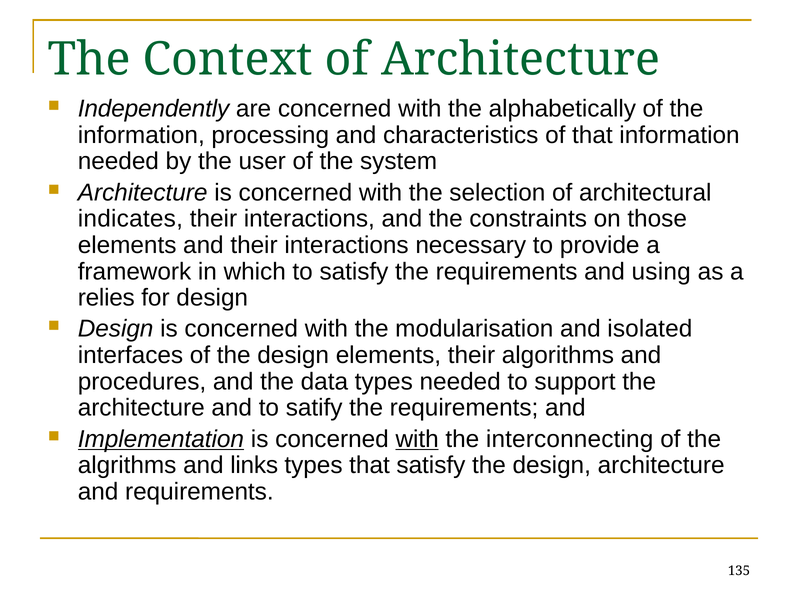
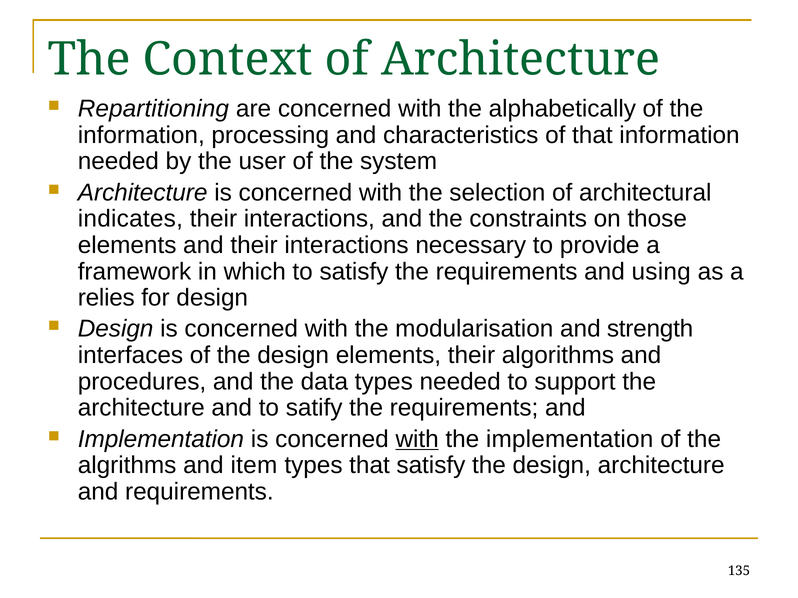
Independently: Independently -> Repartitioning
isolated: isolated -> strength
Implementation at (161, 439) underline: present -> none
the interconnecting: interconnecting -> implementation
links: links -> item
